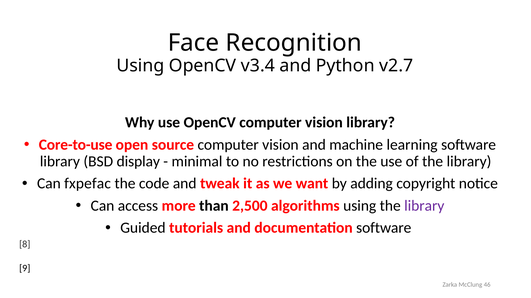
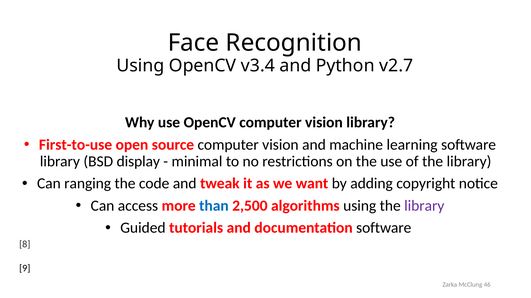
Core-to-use: Core-to-use -> First-to-use
fxpefac: fxpefac -> ranging
than colour: black -> blue
